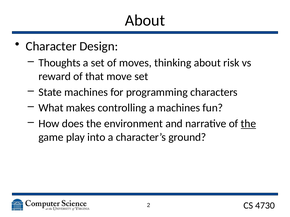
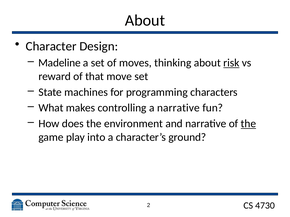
Thoughts: Thoughts -> Madeline
risk underline: none -> present
a machines: machines -> narrative
